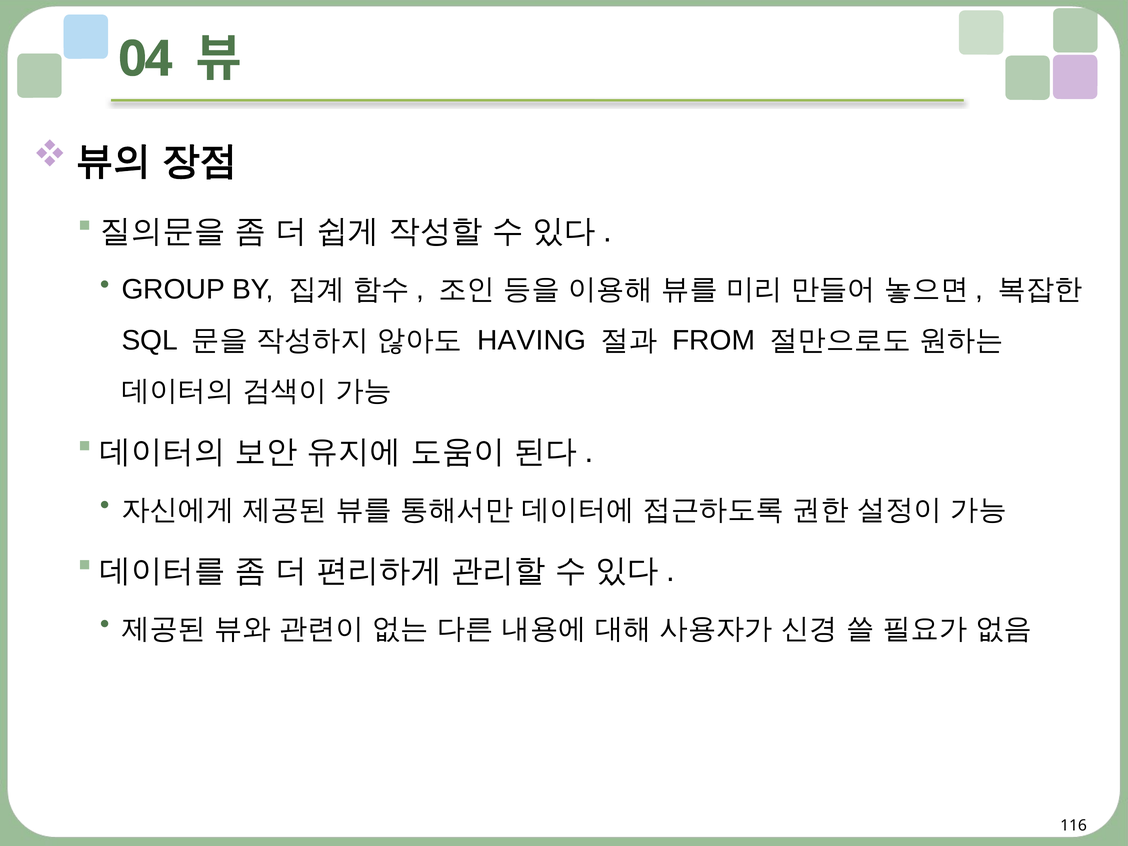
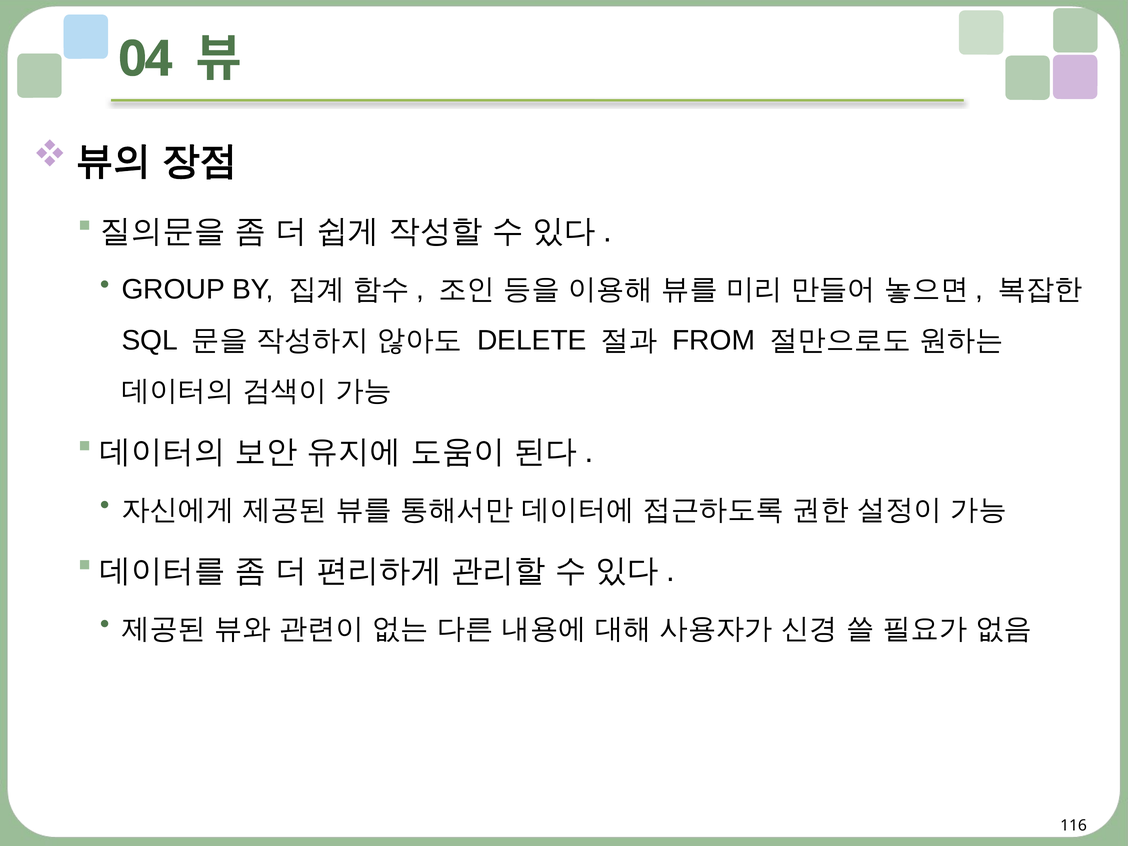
HAVING: HAVING -> DELETE
